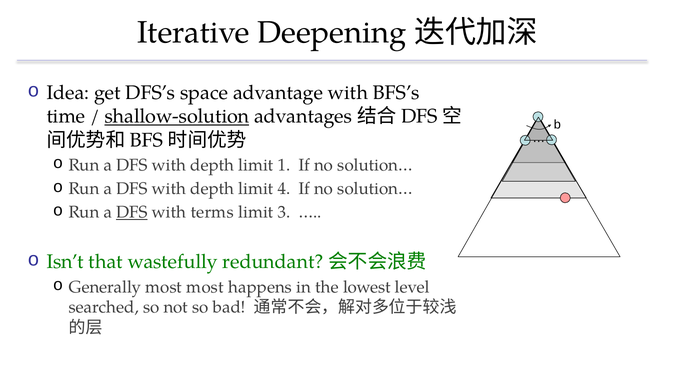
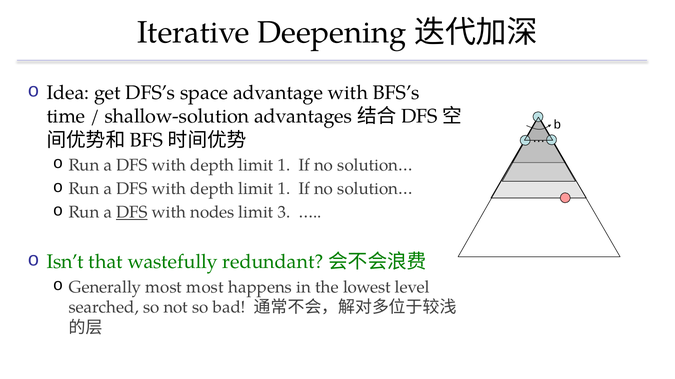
shallow-solution underline: present -> none
4 at (284, 189): 4 -> 1
terms: terms -> nodes
